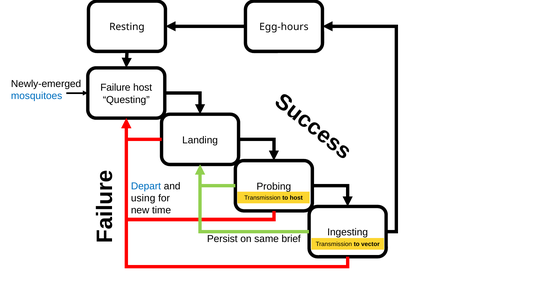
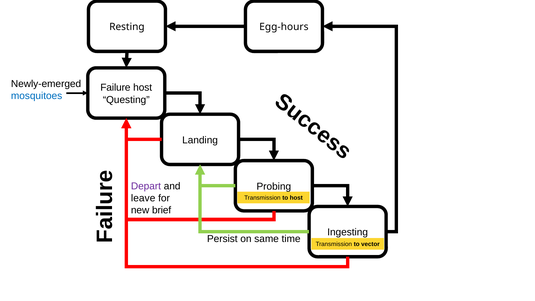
Depart colour: blue -> purple
using: using -> leave
time: time -> brief
brief: brief -> time
